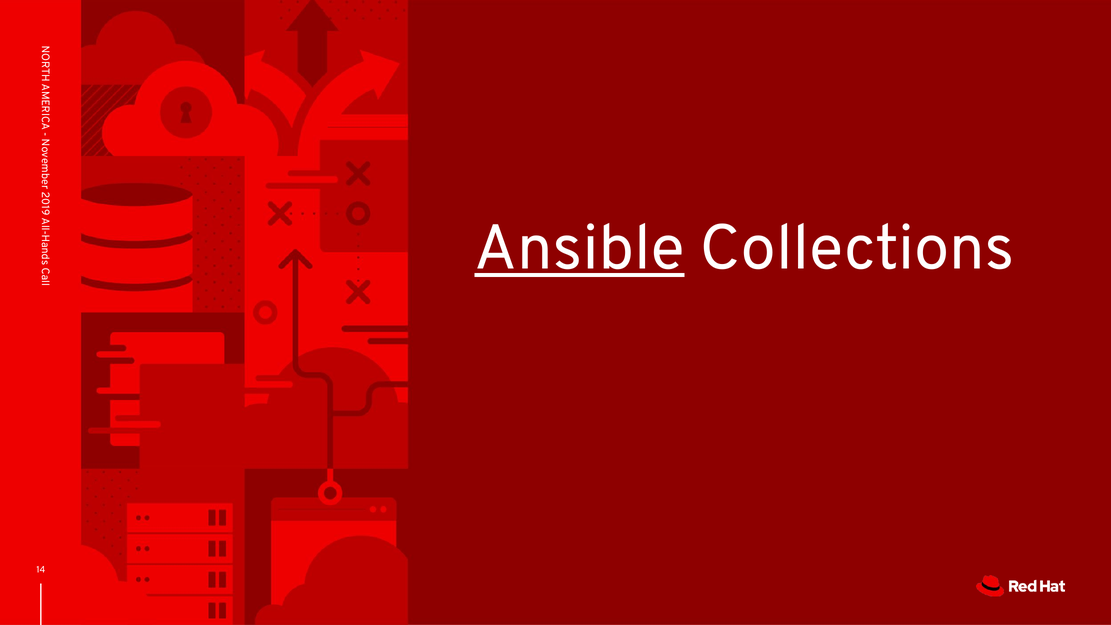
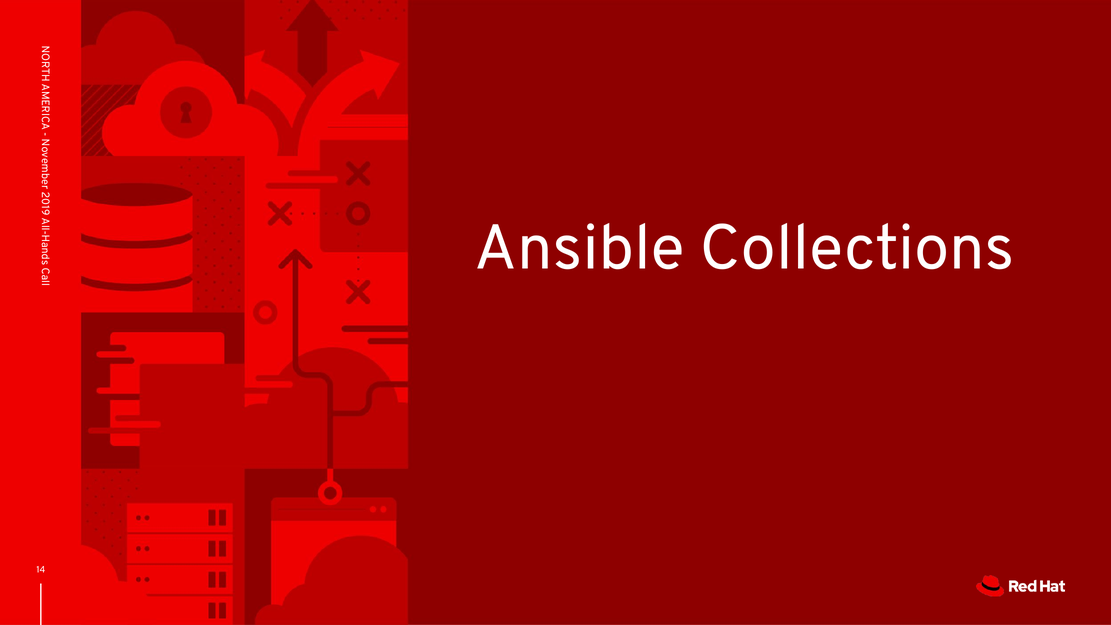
Ansible underline: present -> none
